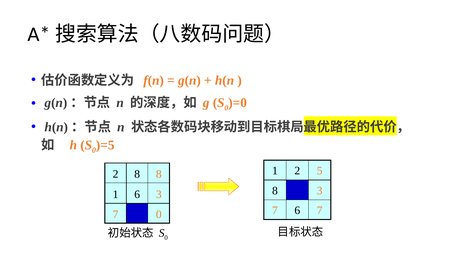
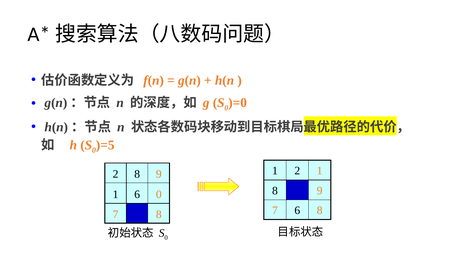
2 5: 5 -> 1
2 8 8: 8 -> 9
3 at (320, 191): 3 -> 9
6 3: 3 -> 0
6 7: 7 -> 8
7 0: 0 -> 8
